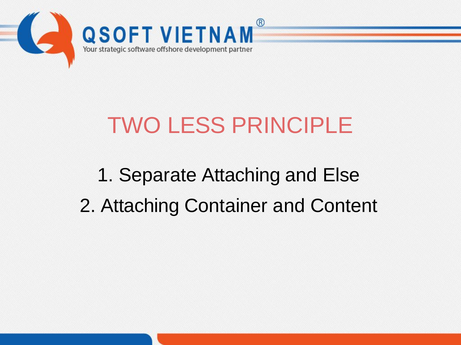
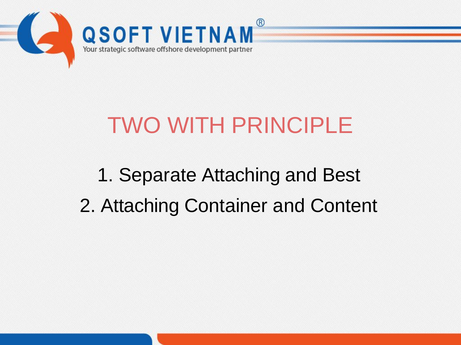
LESS: LESS -> WITH
Else: Else -> Best
